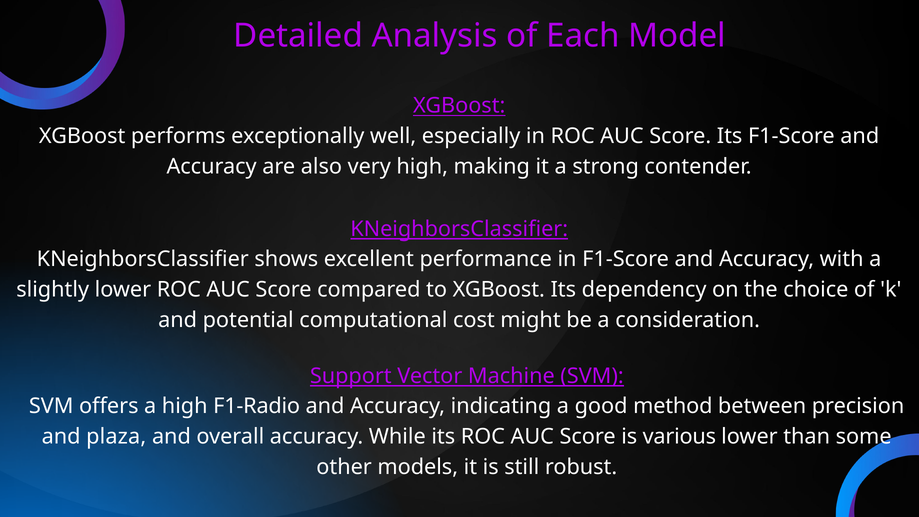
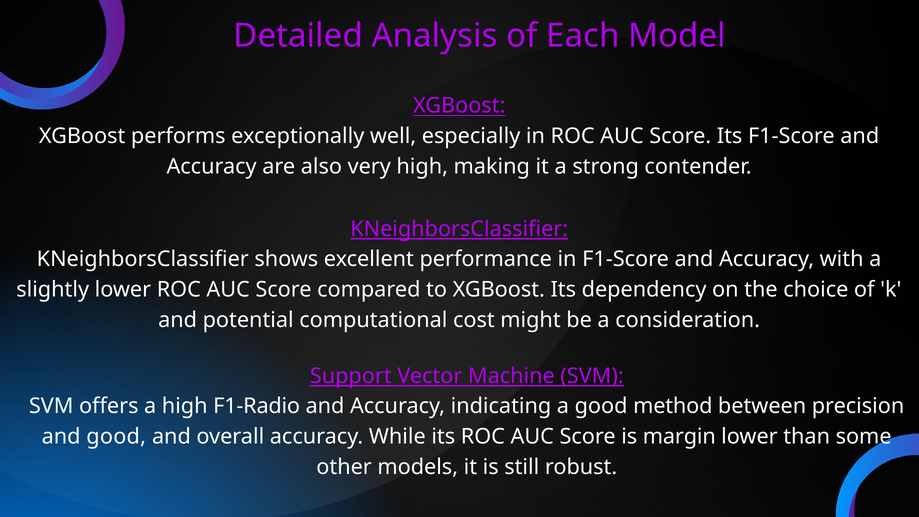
and plaza: plaza -> good
various: various -> margin
